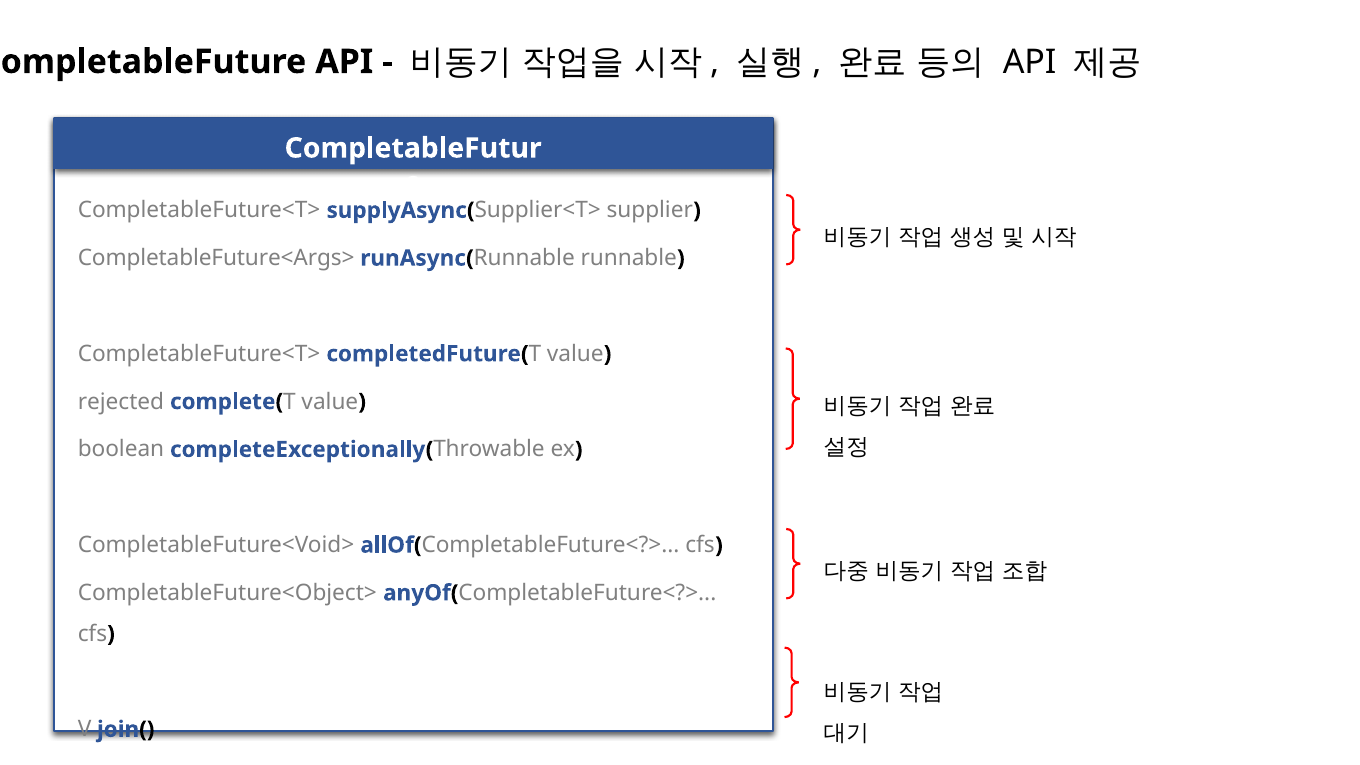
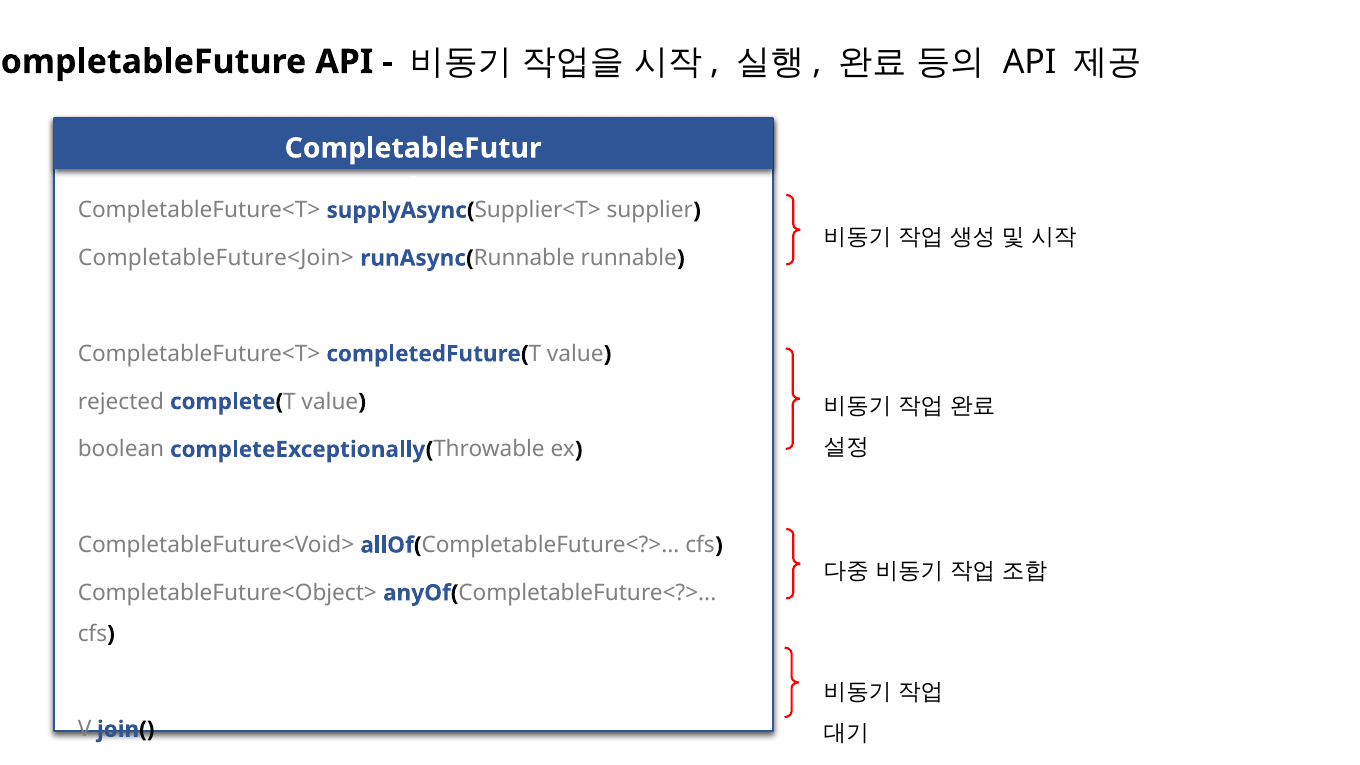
CompletableFuture<Args>: CompletableFuture<Args> -> CompletableFuture<Join>
